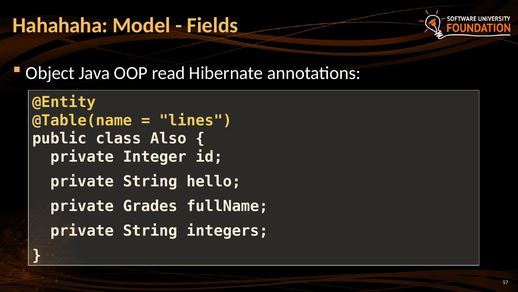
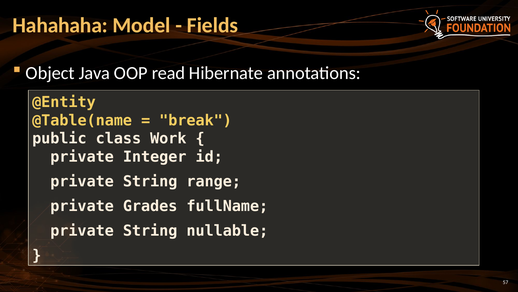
lines: lines -> break
Also: Also -> Work
hello: hello -> range
integers: integers -> nullable
